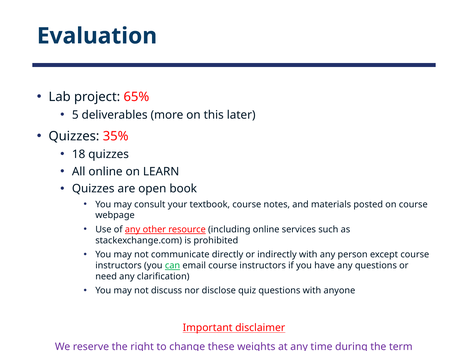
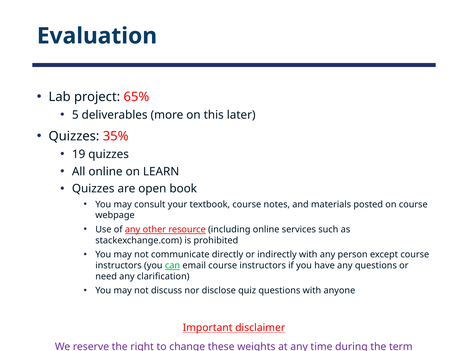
18: 18 -> 19
